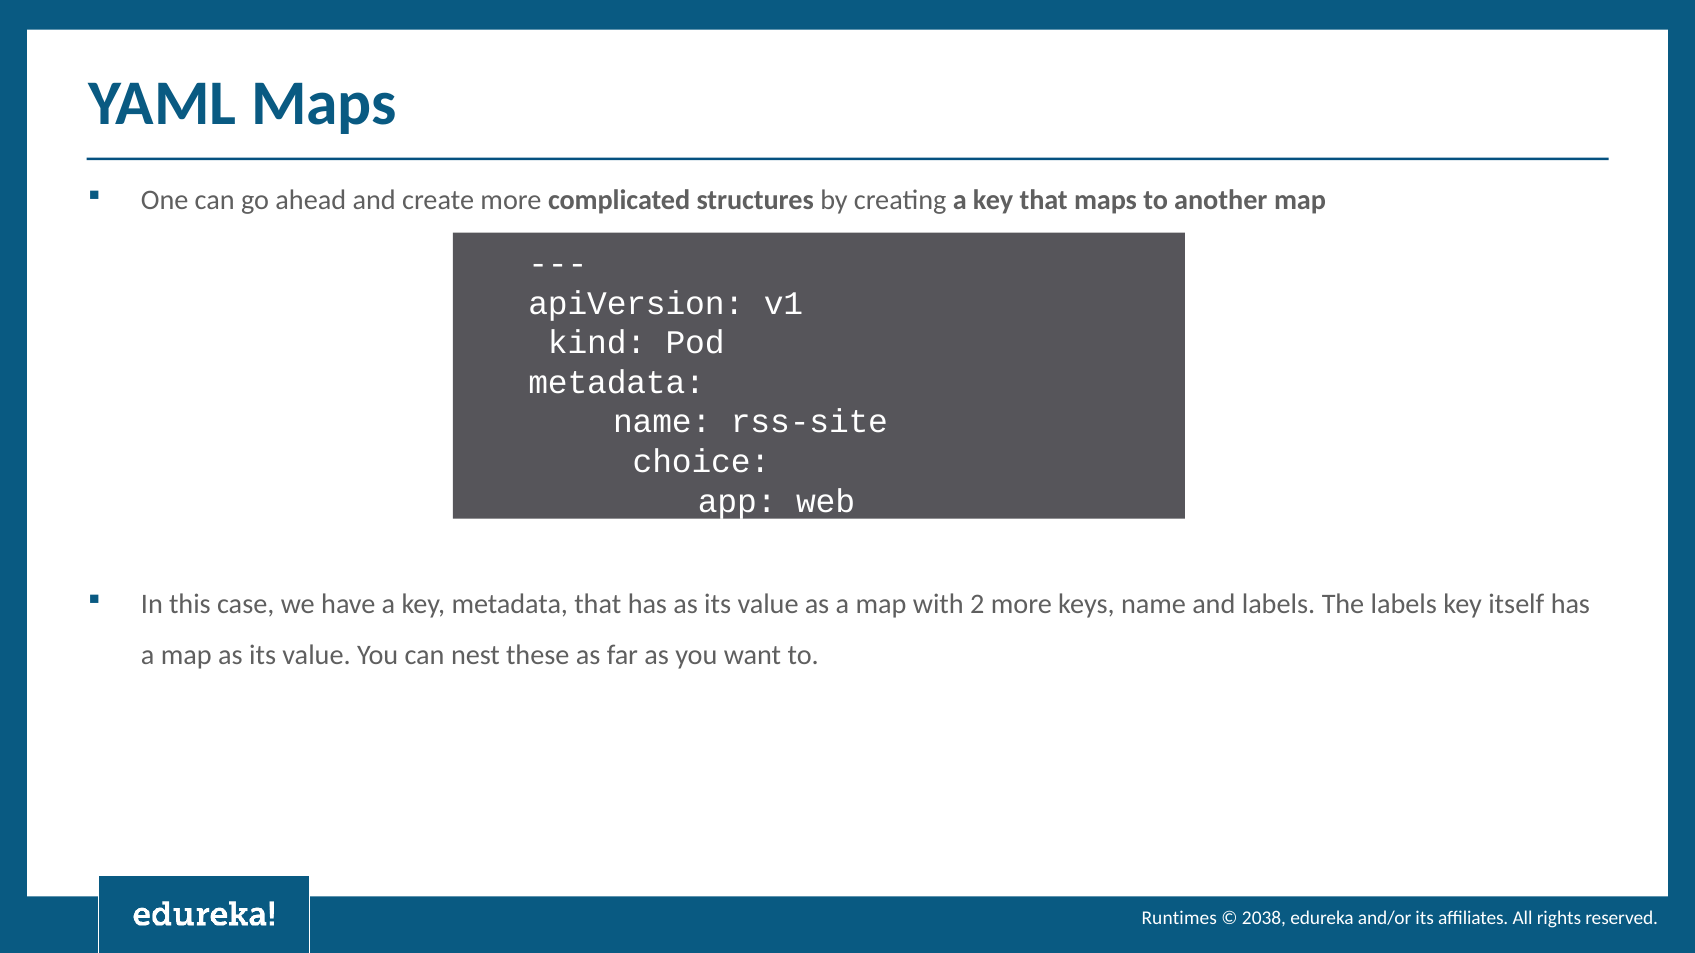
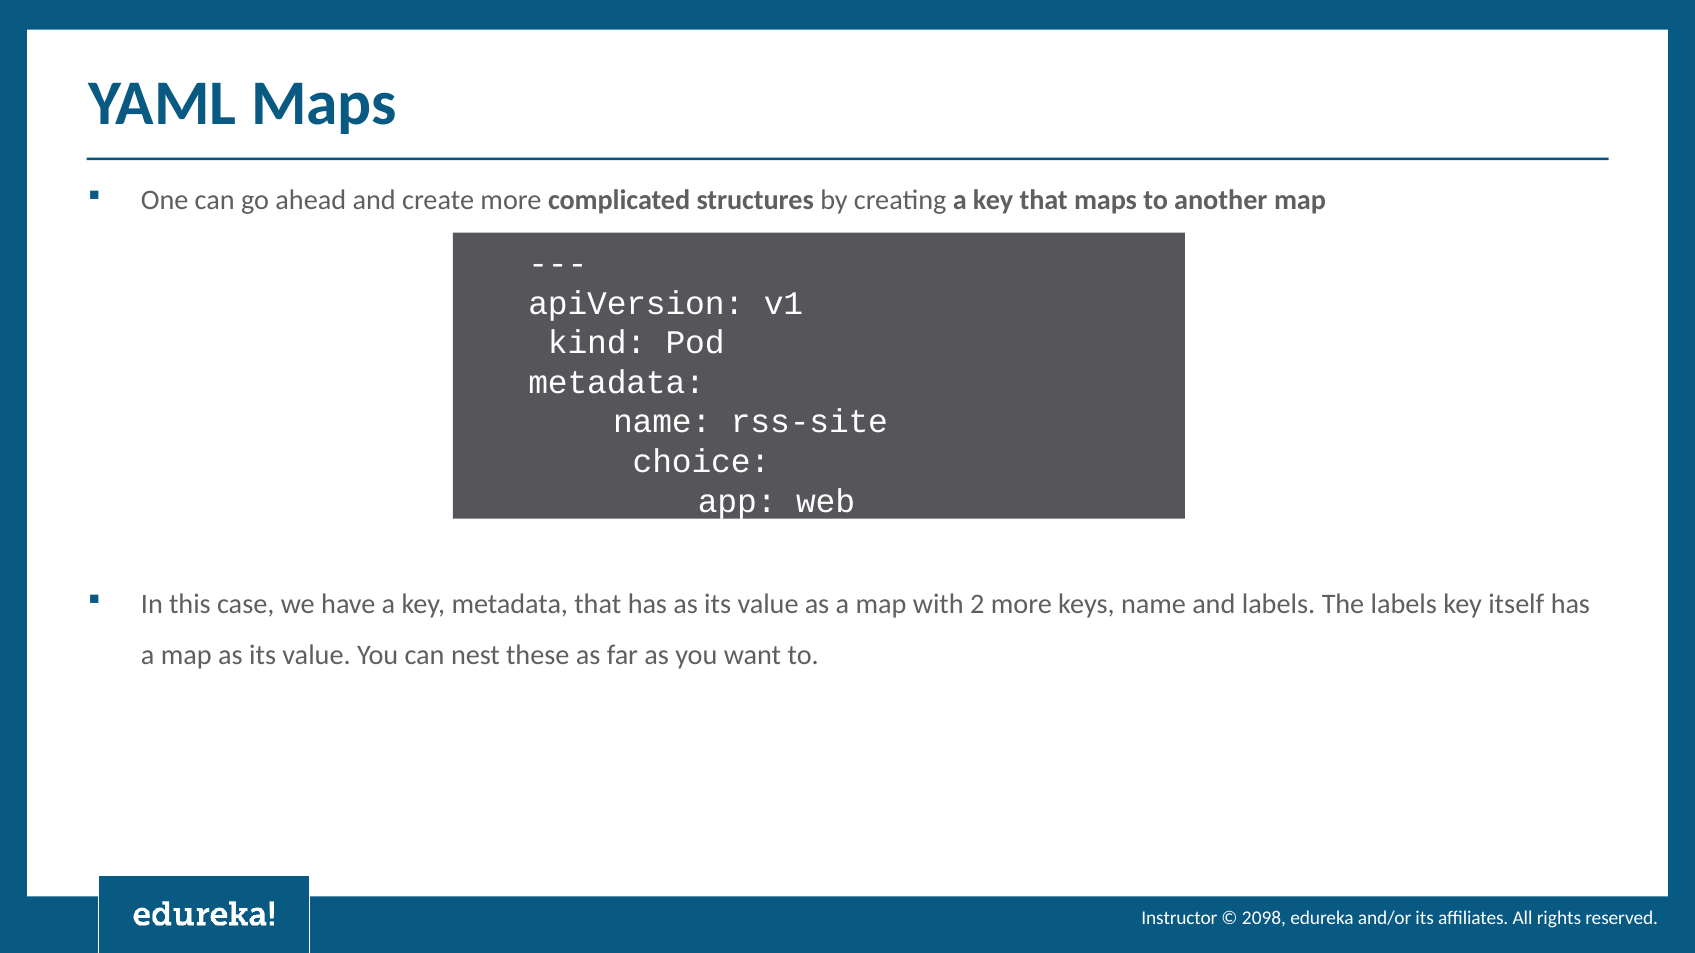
Runtimes: Runtimes -> Instructor
2038: 2038 -> 2098
